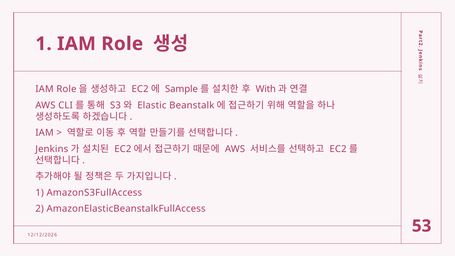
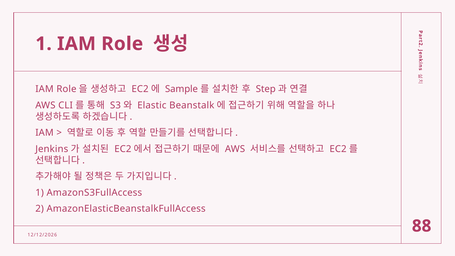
With: With -> Step
53: 53 -> 88
